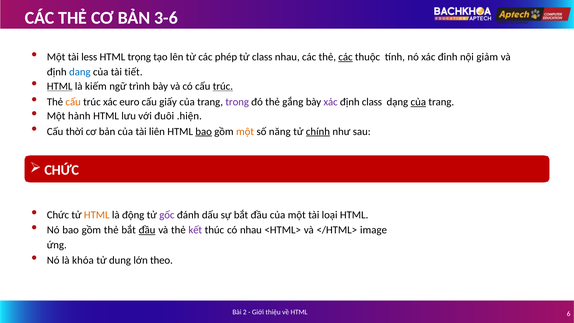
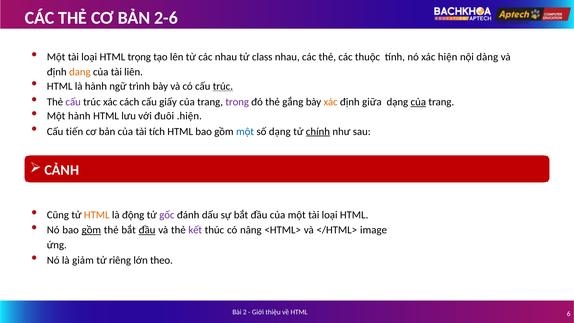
3-6: 3-6 -> 2-6
less at (89, 57): less -> loại
các phép: phép -> nhau
các at (346, 57) underline: present -> none
đinh: đinh -> hiện
giảm: giảm -> dàng
dang colour: blue -> orange
tiết: tiết -> liên
HTML at (60, 86) underline: present -> none
là kiếm: kiếm -> hành
cấu at (73, 102) colour: orange -> purple
euro: euro -> cách
xác at (331, 102) colour: purple -> orange
định class: class -> giữa
thời: thời -> tiến
liên: liên -> tích
bao at (204, 131) underline: present -> none
một at (245, 131) colour: orange -> blue
số năng: năng -> dạng
CHỨC at (62, 170): CHỨC -> CẢNH
Chức at (58, 215): Chức -> Cũng
gồm at (91, 230) underline: none -> present
có nhau: nhau -> nâng
khóa: khóa -> giảm
dung: dung -> riêng
